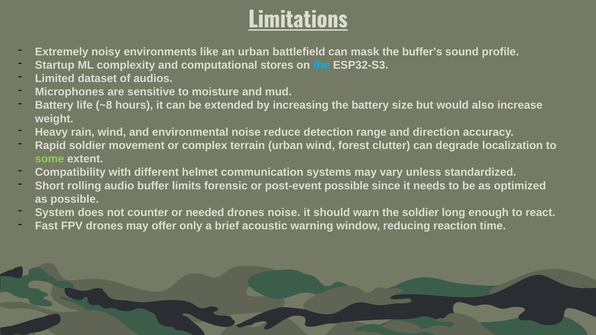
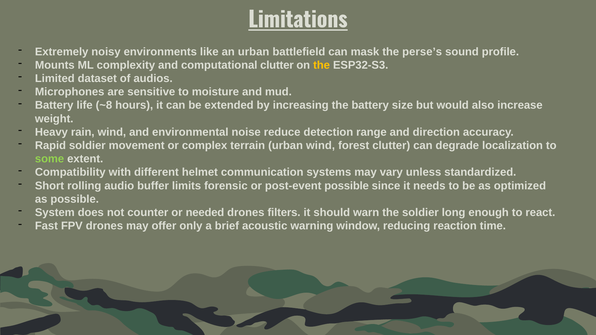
buffer’s: buffer’s -> perse’s
Startup: Startup -> Mounts
computational stores: stores -> clutter
the at (322, 65) colour: light blue -> yellow
drones noise: noise -> filters
